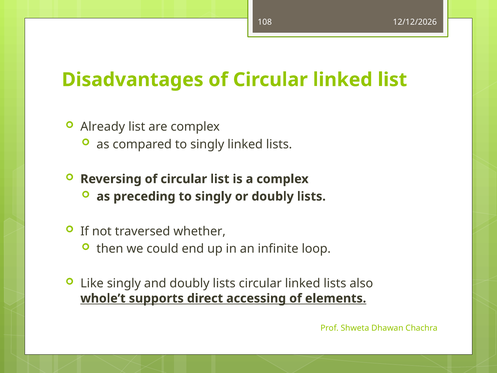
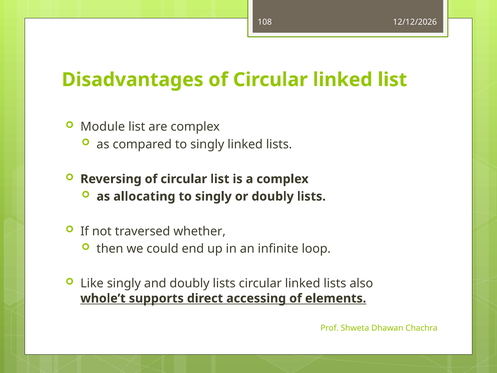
Already: Already -> Module
preceding: preceding -> allocating
